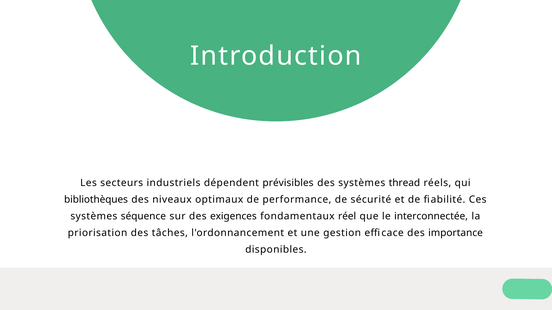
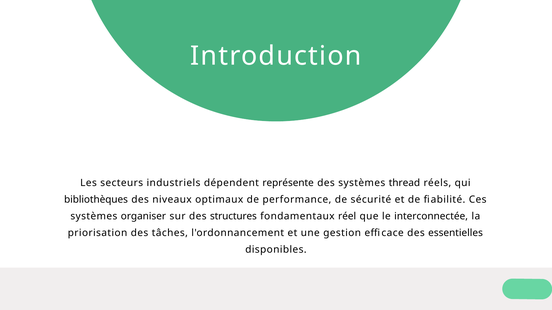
prévisibles: prévisibles -> représente
séquence: séquence -> organiser
exigences: exigences -> structures
importance: importance -> essentielles
